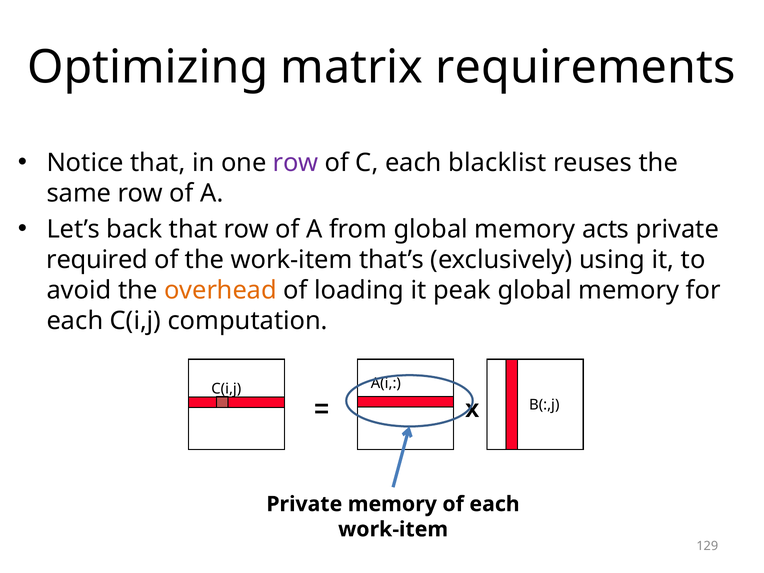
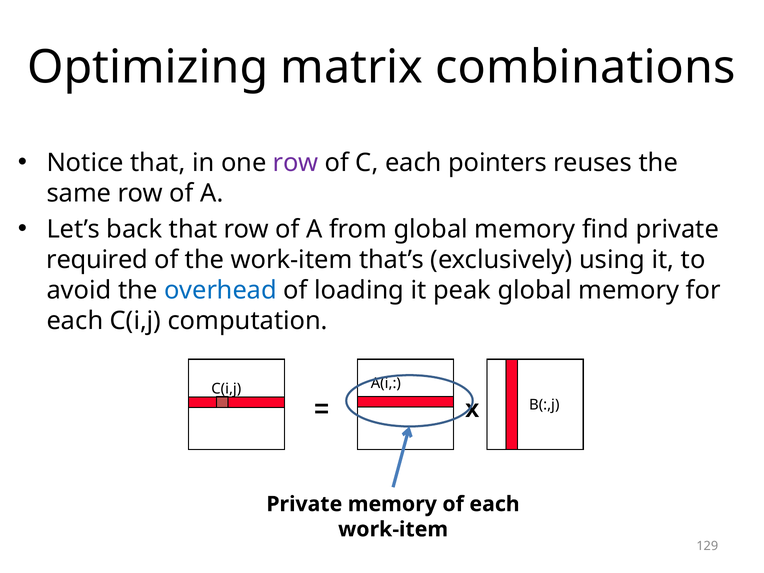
requirements: requirements -> combinations
blacklist: blacklist -> pointers
acts: acts -> find
overhead colour: orange -> blue
